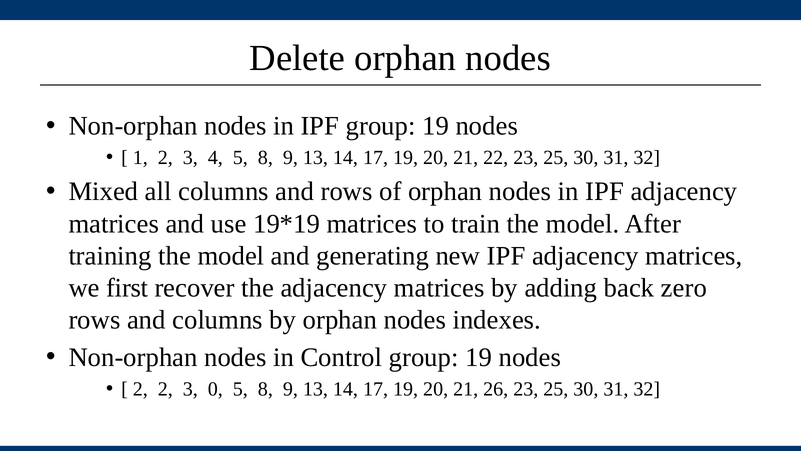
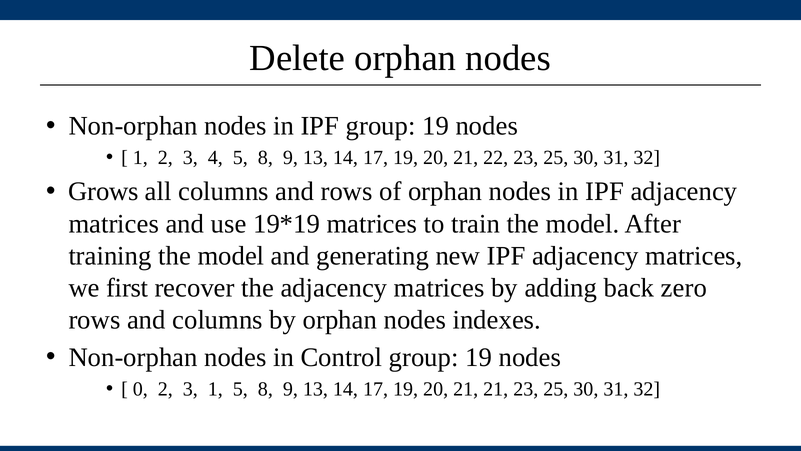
Mixed: Mixed -> Grows
2 at (140, 389): 2 -> 0
3 0: 0 -> 1
21 26: 26 -> 21
